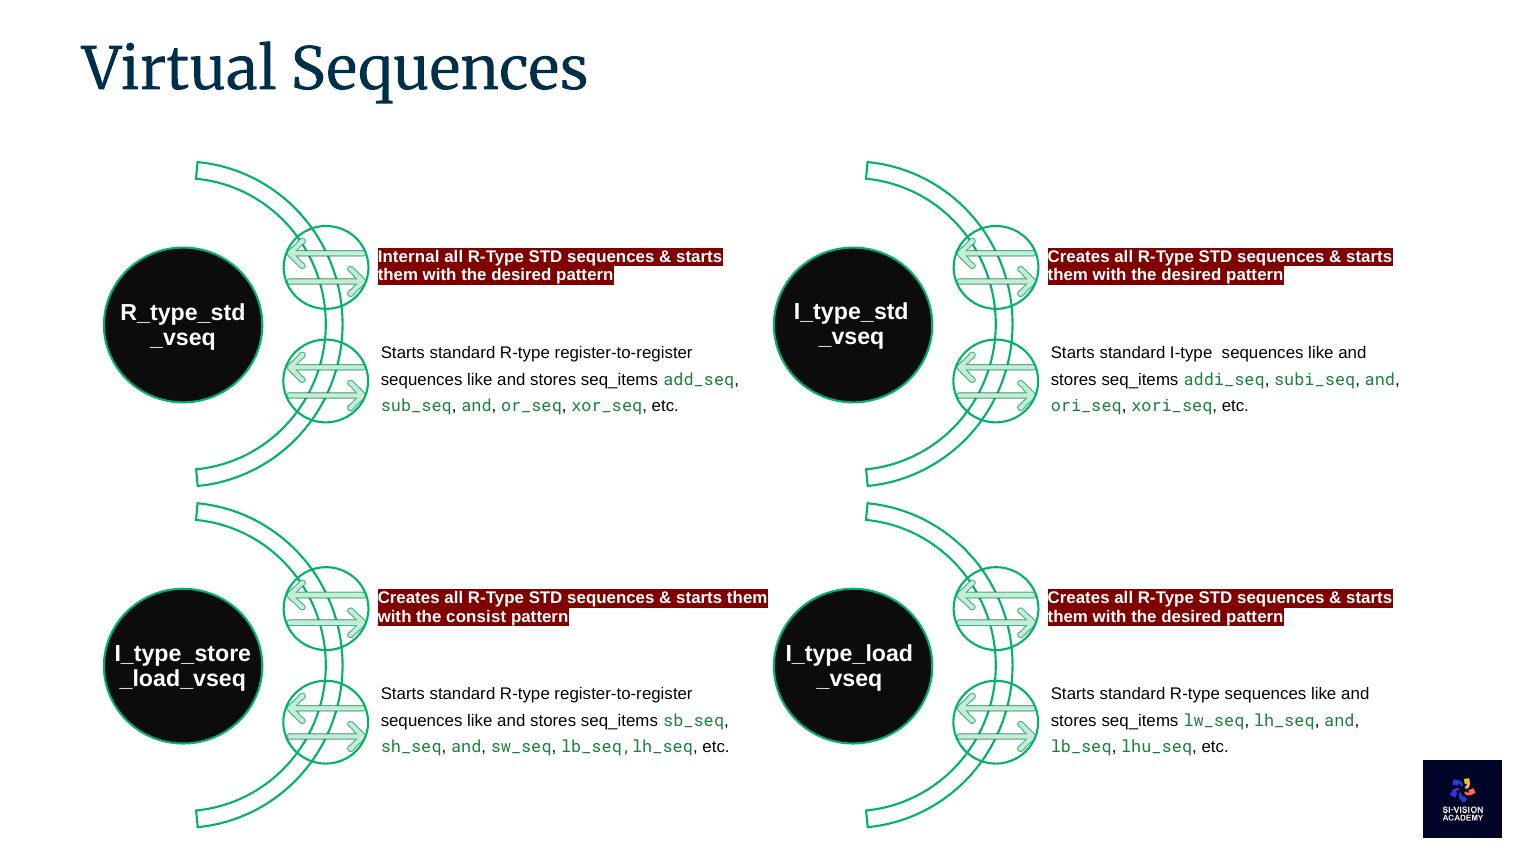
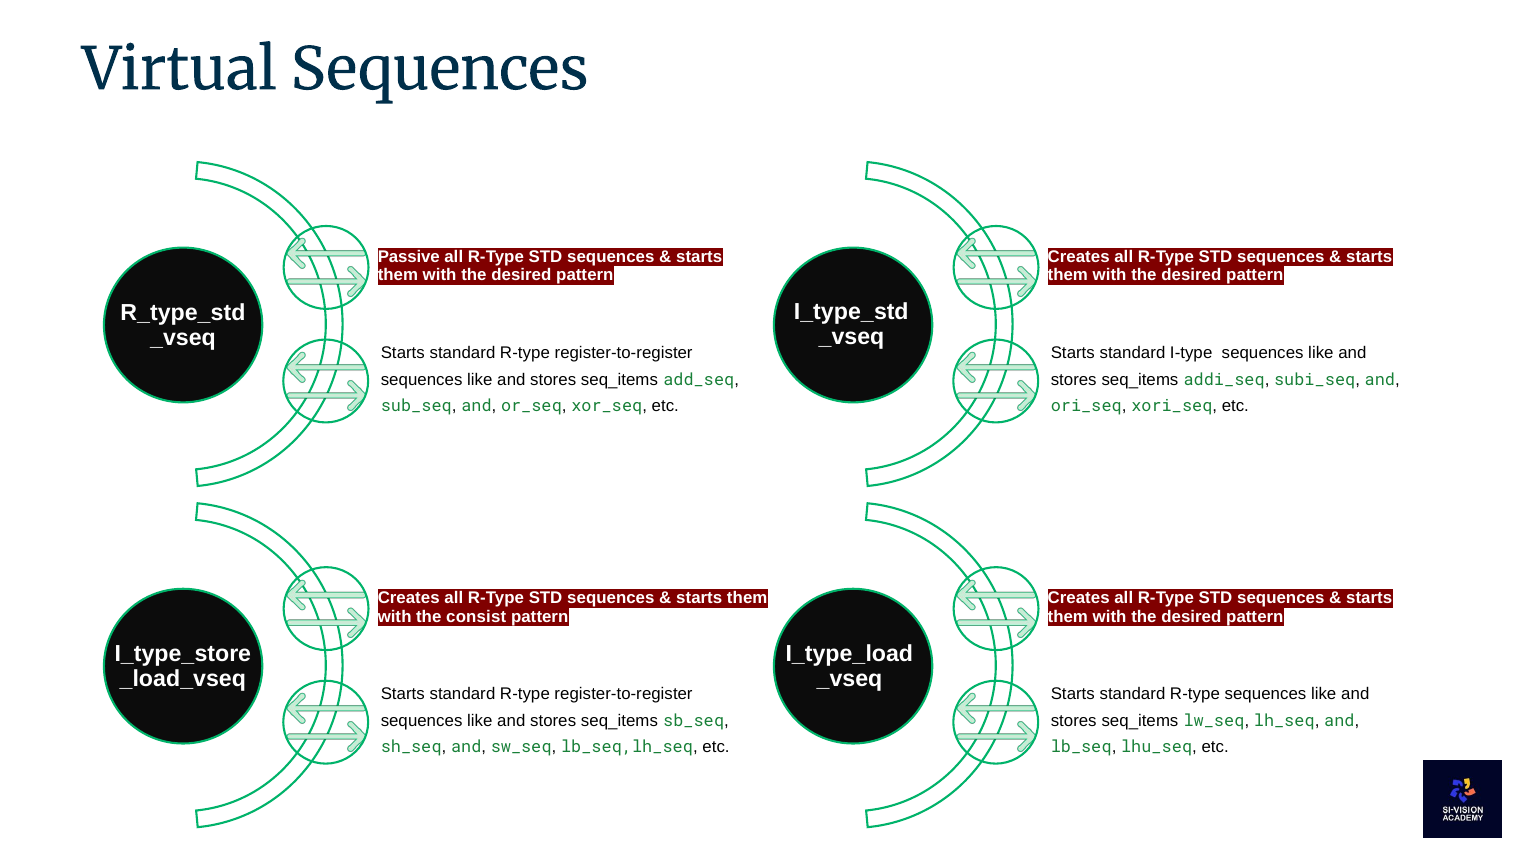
Internal: Internal -> Passive
